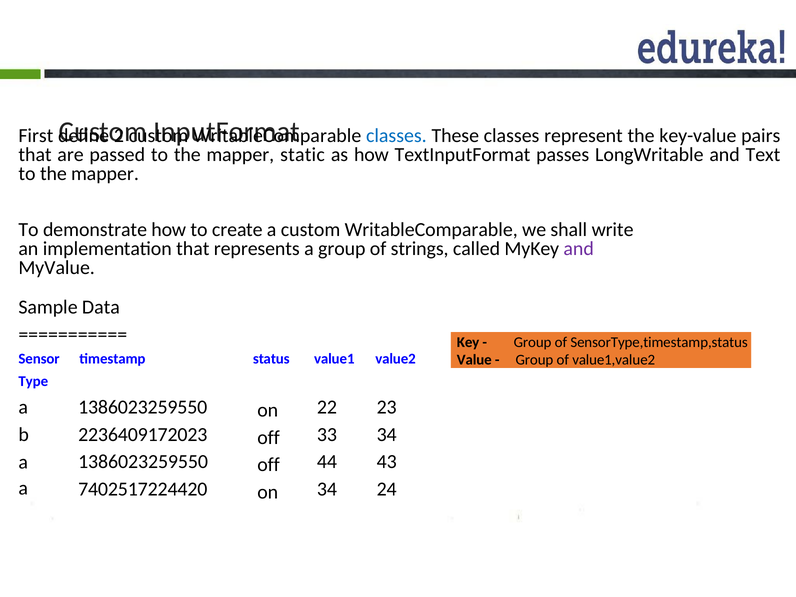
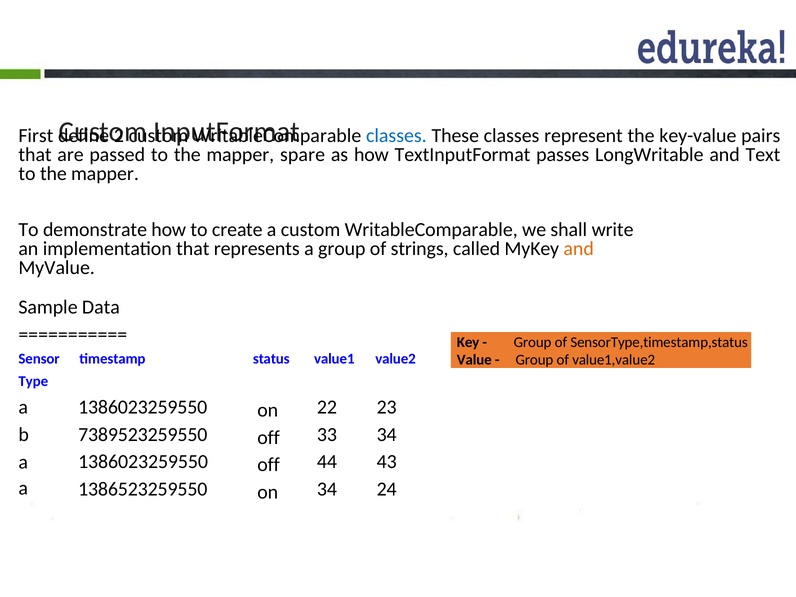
static: static -> spare
and at (579, 249) colour: purple -> orange
2236409172023: 2236409172023 -> 7389523259550
7402517224420: 7402517224420 -> 1386523259550
